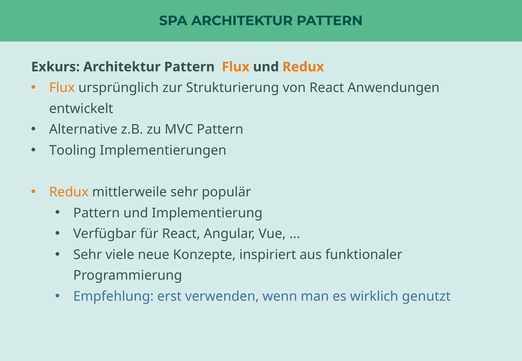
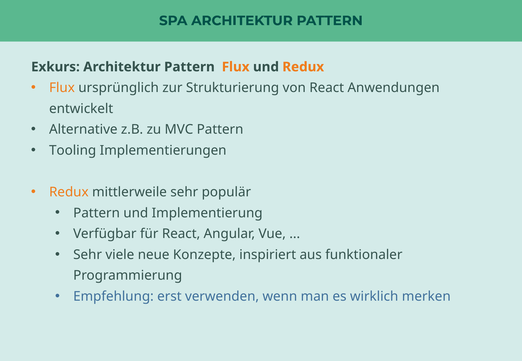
genutzt: genutzt -> merken
